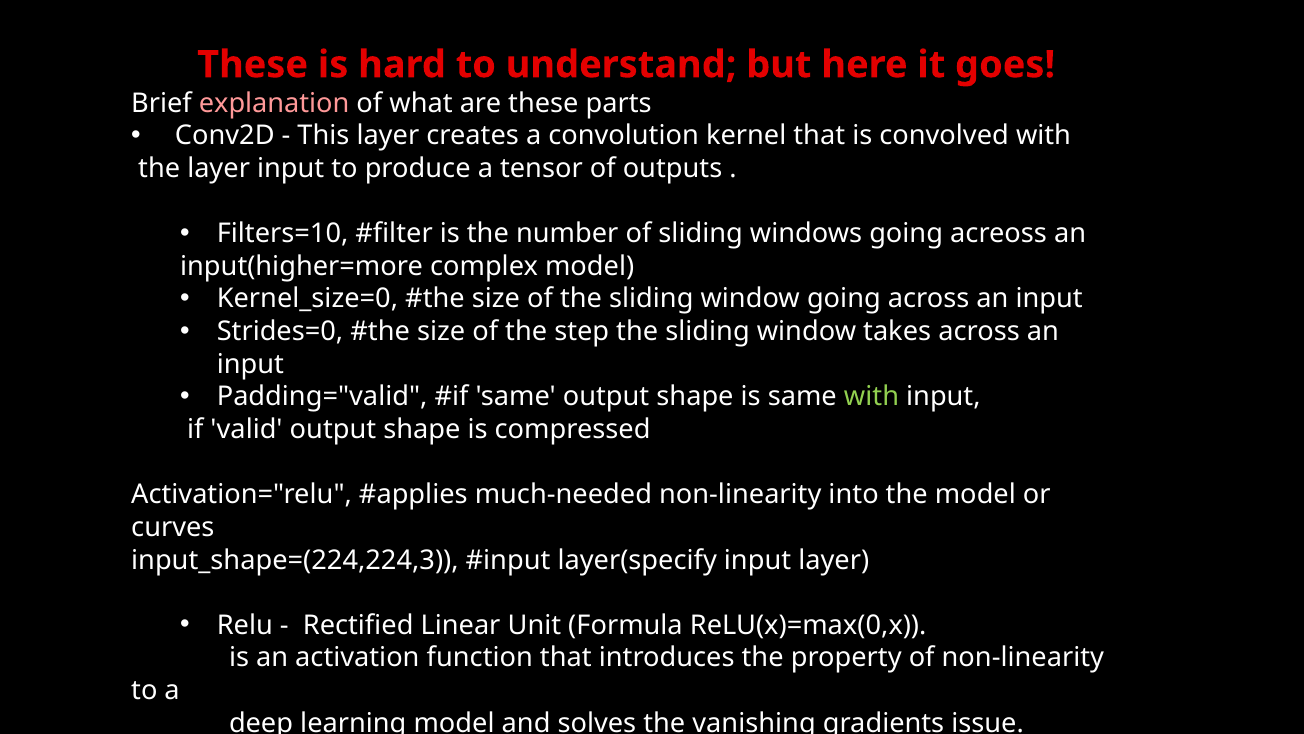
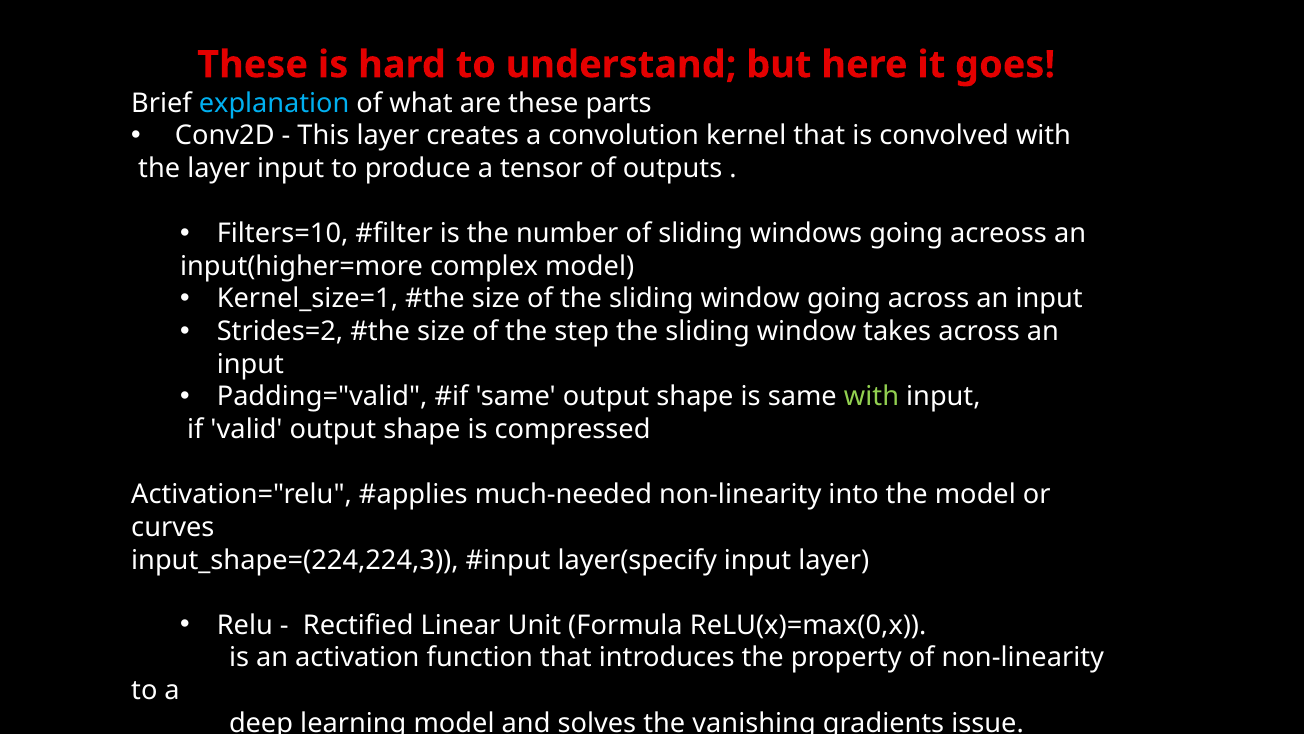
explanation colour: pink -> light blue
Kernel_size=0: Kernel_size=0 -> Kernel_size=1
Strides=0: Strides=0 -> Strides=2
